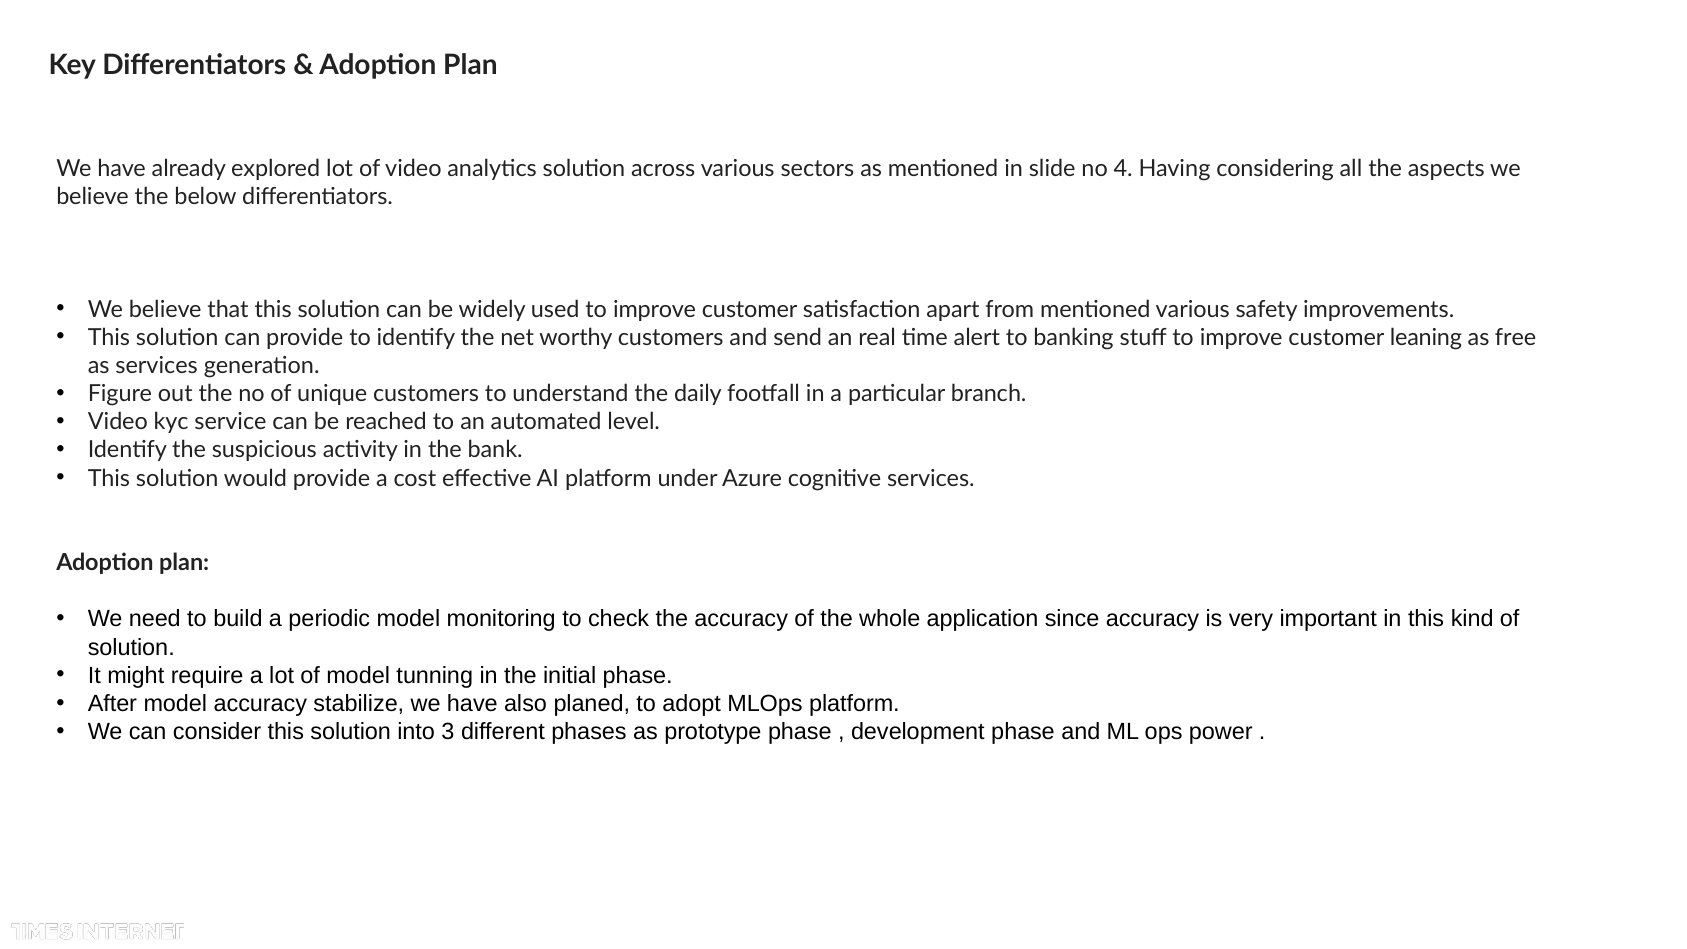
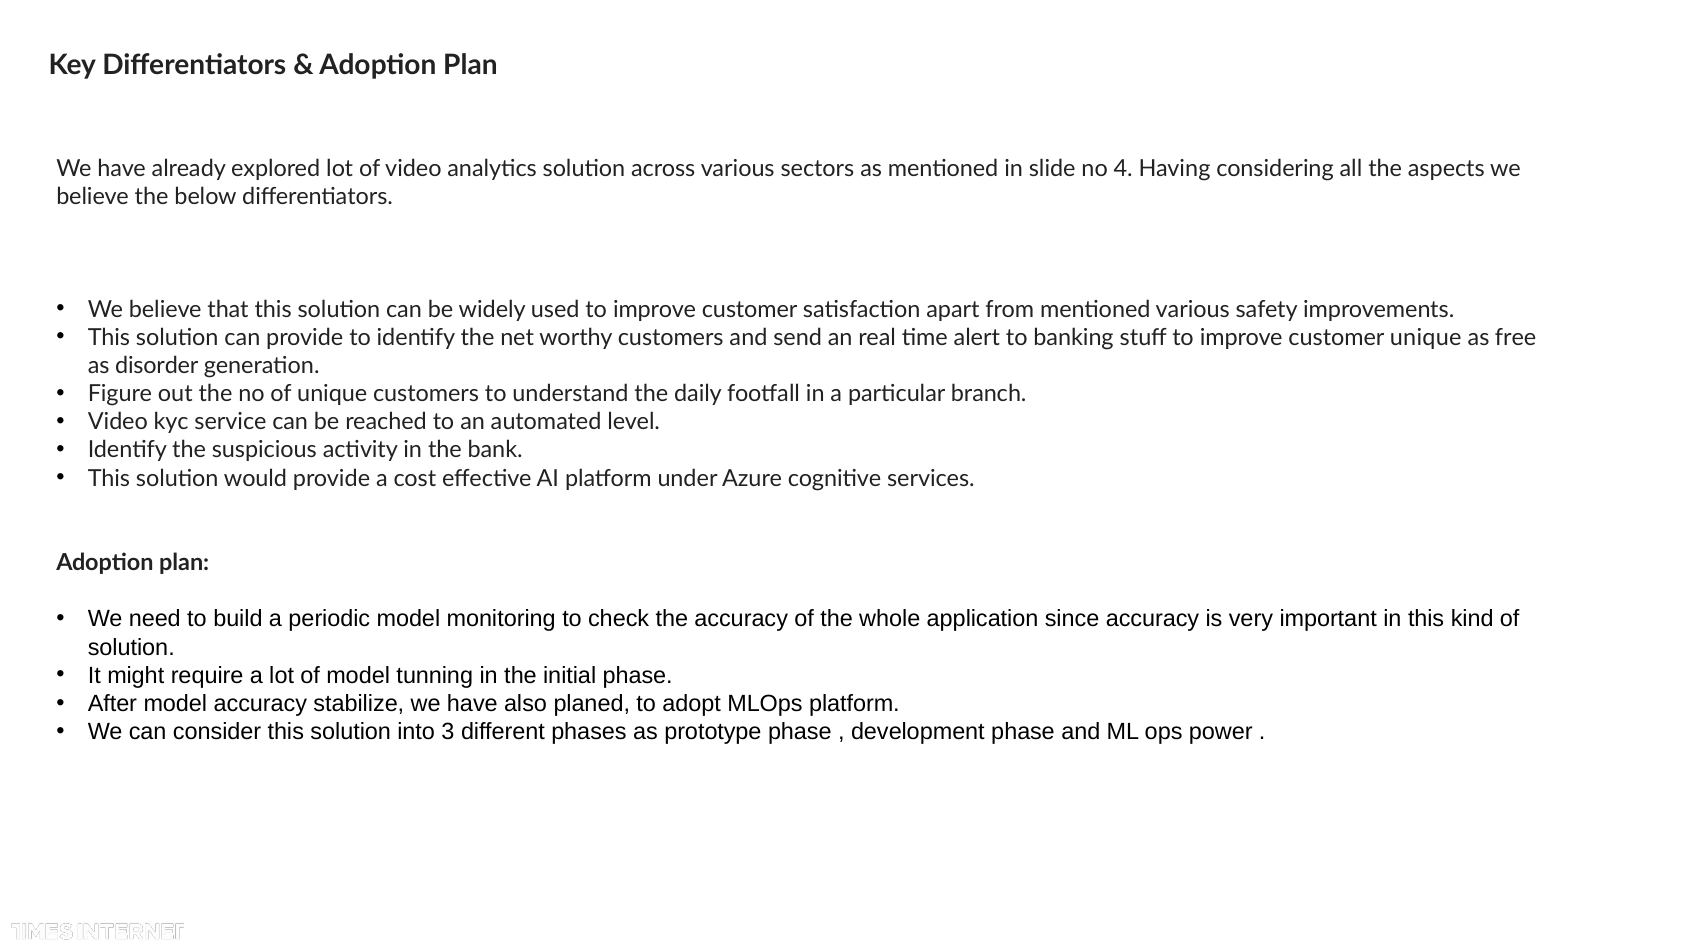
customer leaning: leaning -> unique
as services: services -> disorder
